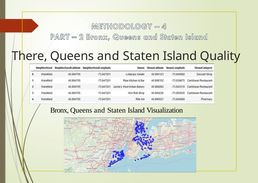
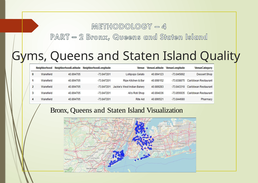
There: There -> Gyms
